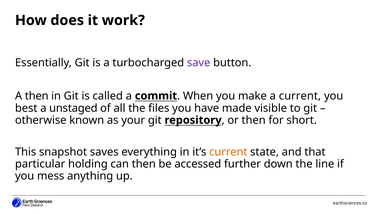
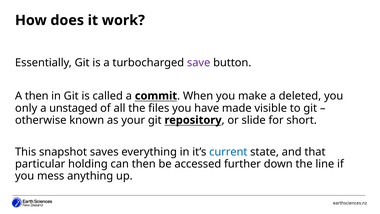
a current: current -> deleted
best: best -> only
or then: then -> slide
current at (228, 152) colour: orange -> blue
